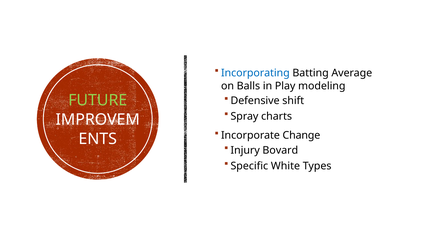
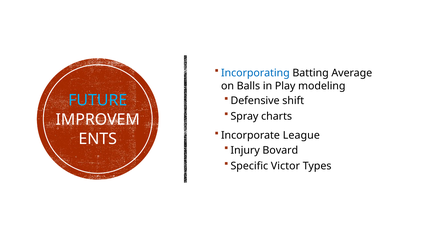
FUTURE colour: light green -> light blue
Change: Change -> League
White: White -> Victor
